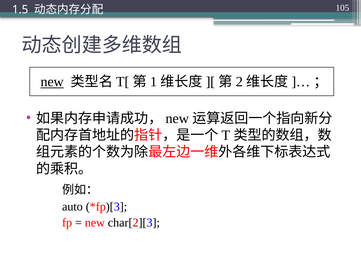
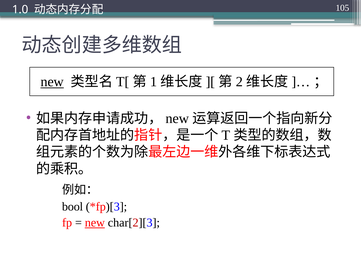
1.5: 1.5 -> 1.0
auto: auto -> bool
new at (95, 223) underline: none -> present
